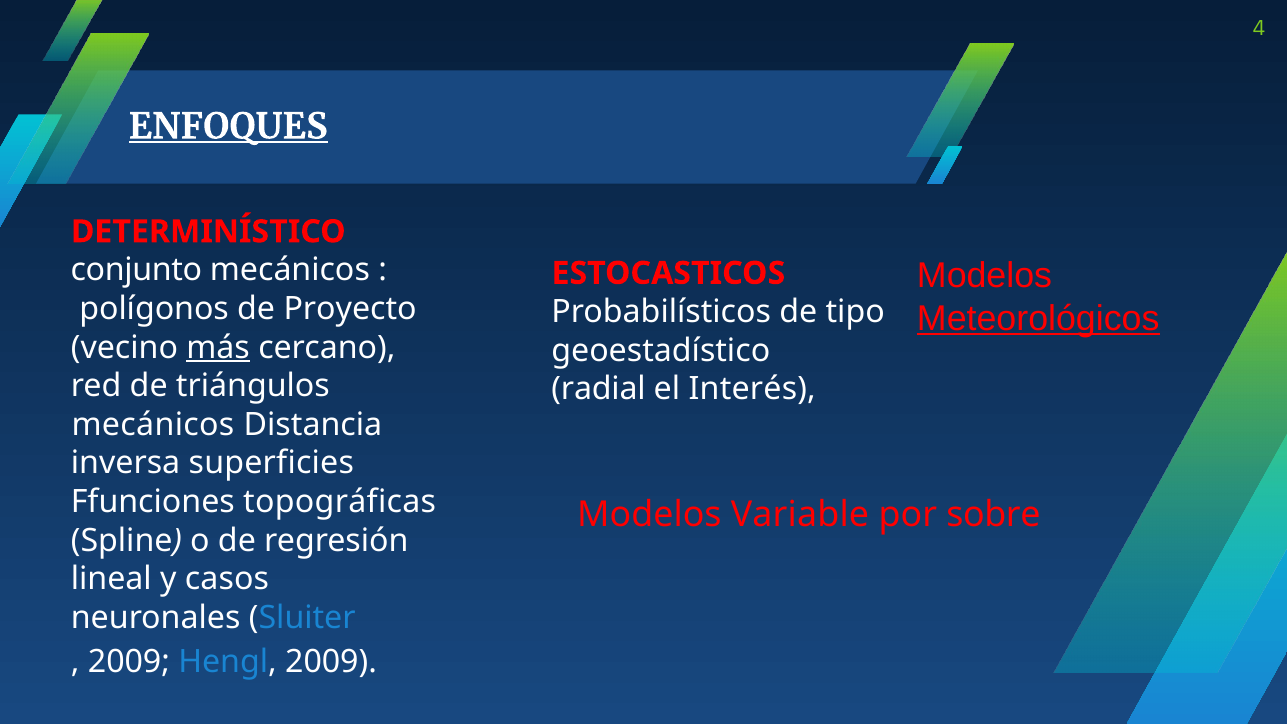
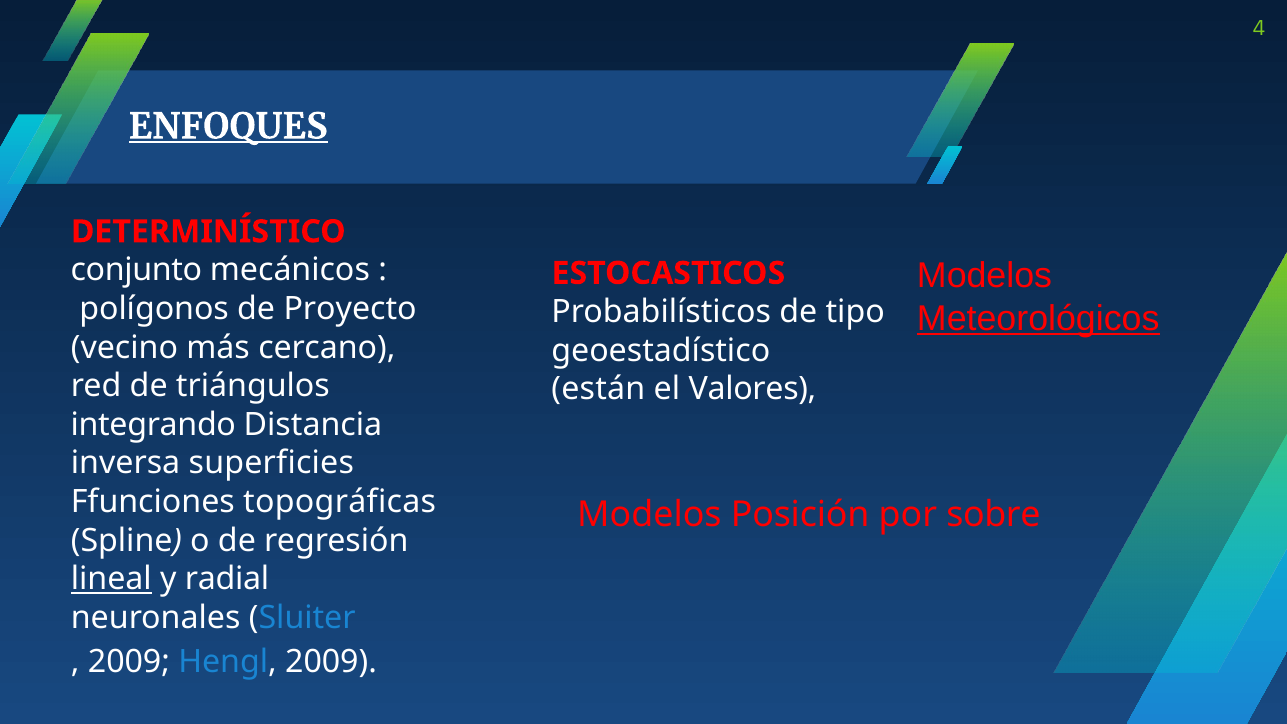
más underline: present -> none
radial: radial -> están
Interés: Interés -> Valores
mecánicos at (153, 425): mecánicos -> integrando
Variable: Variable -> Posición
lineal underline: none -> present
casos: casos -> radial
